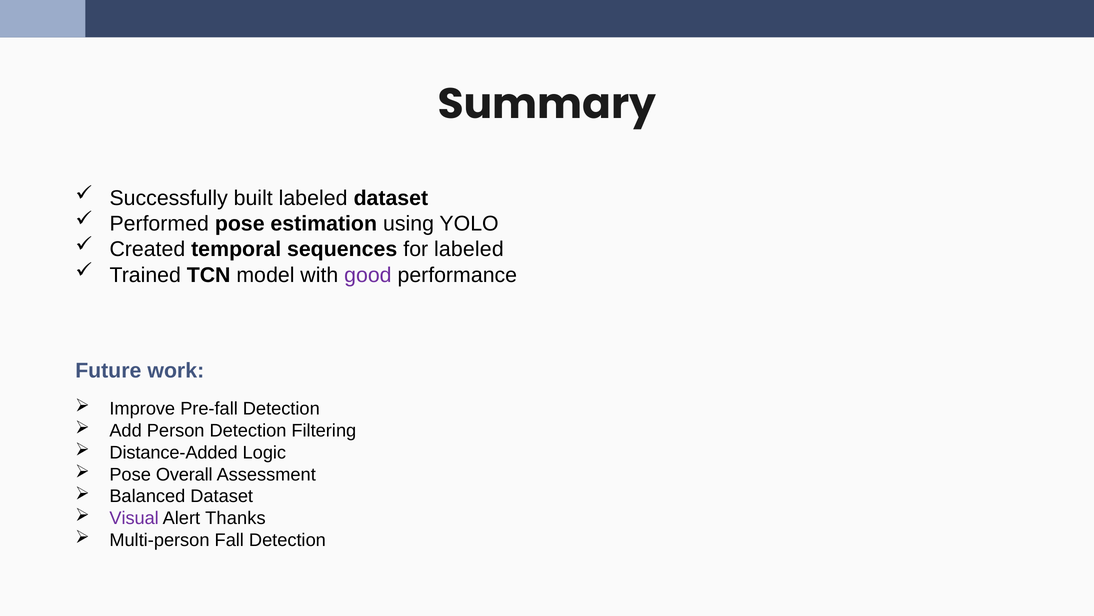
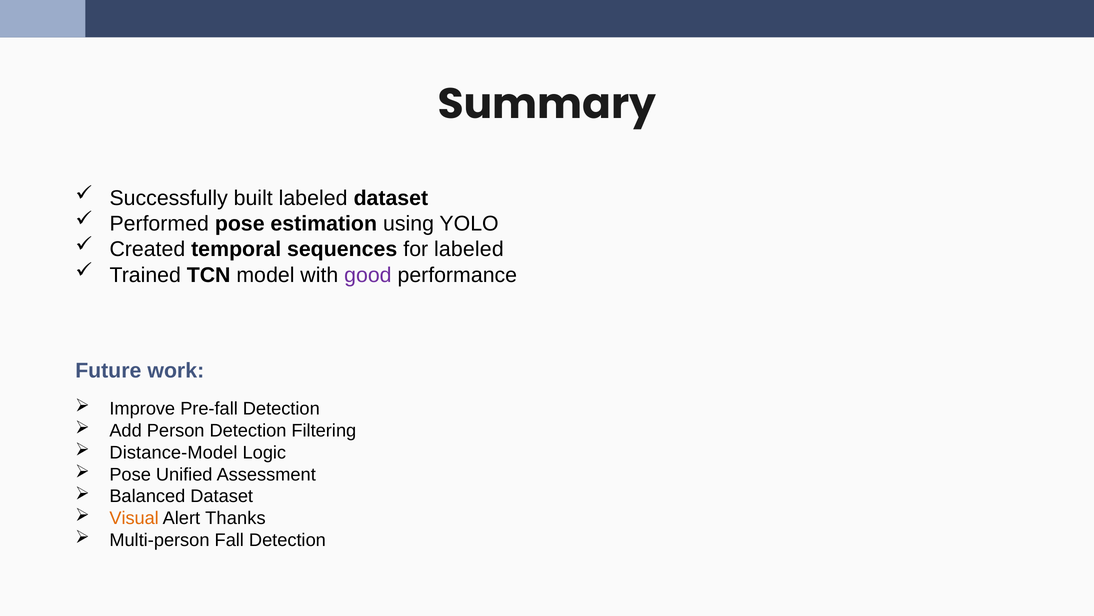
Distance-Added: Distance-Added -> Distance-Model
Overall: Overall -> Unified
Visual colour: purple -> orange
